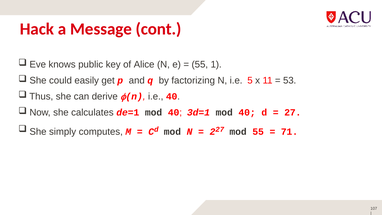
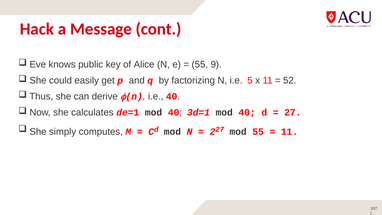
1: 1 -> 9
53: 53 -> 52
71 at (289, 132): 71 -> 11
